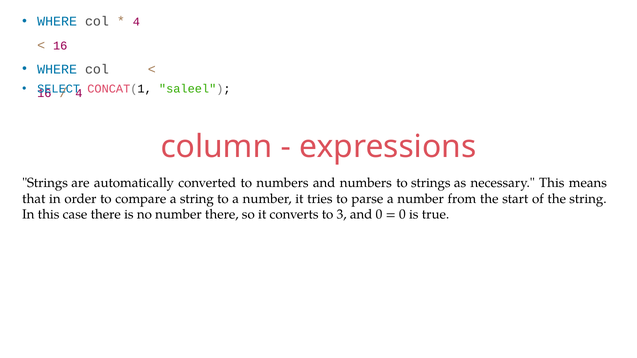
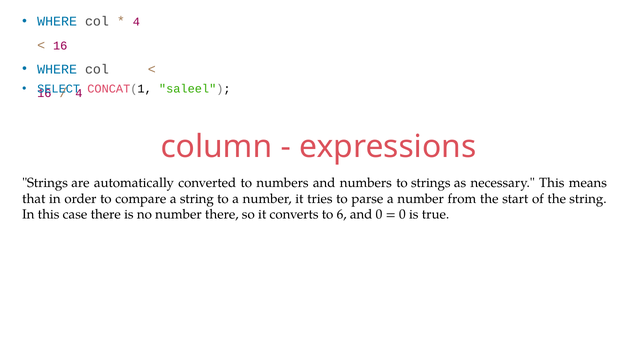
3: 3 -> 6
